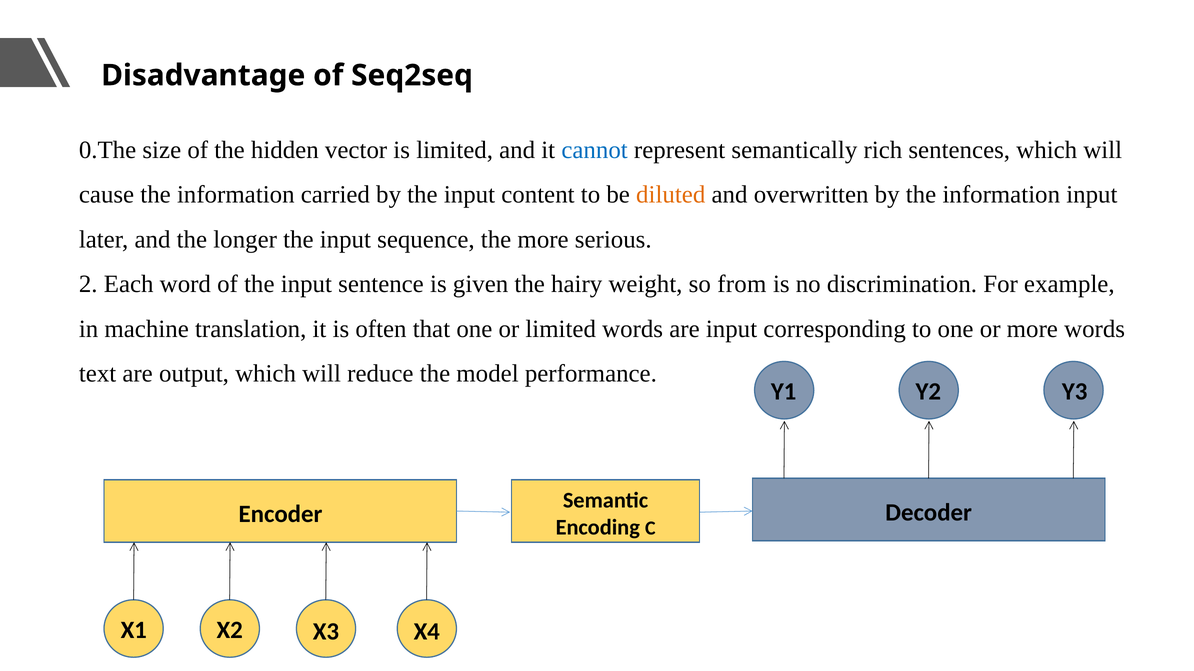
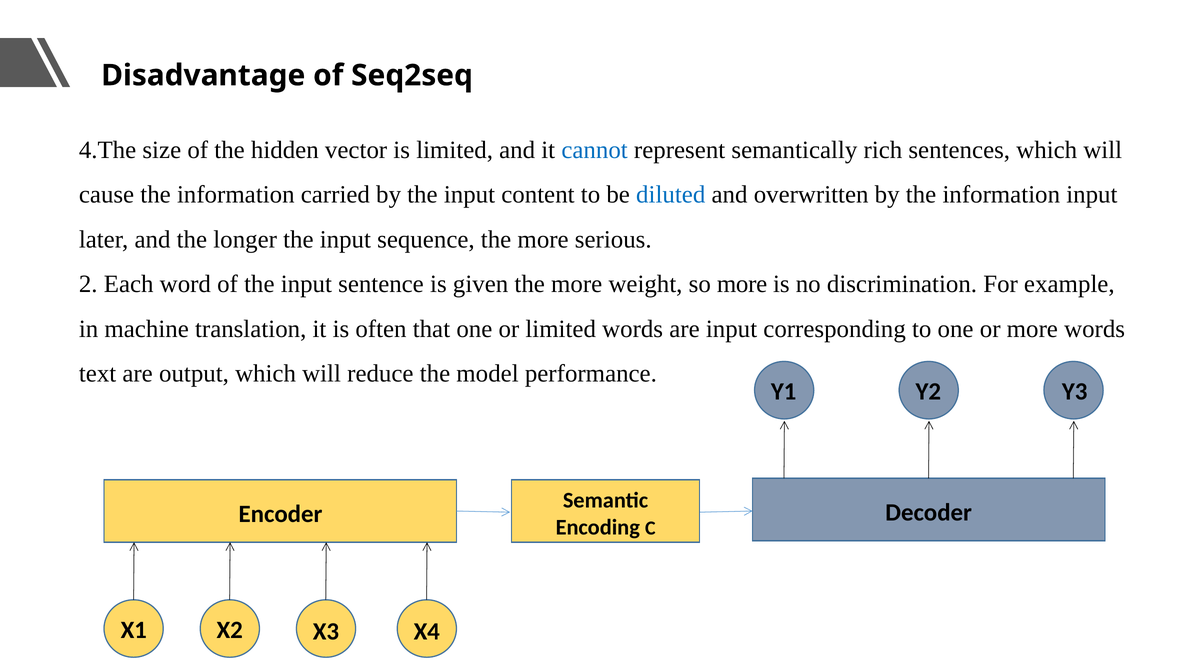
0.The: 0.The -> 4.The
diluted colour: orange -> blue
given the hairy: hairy -> more
so from: from -> more
